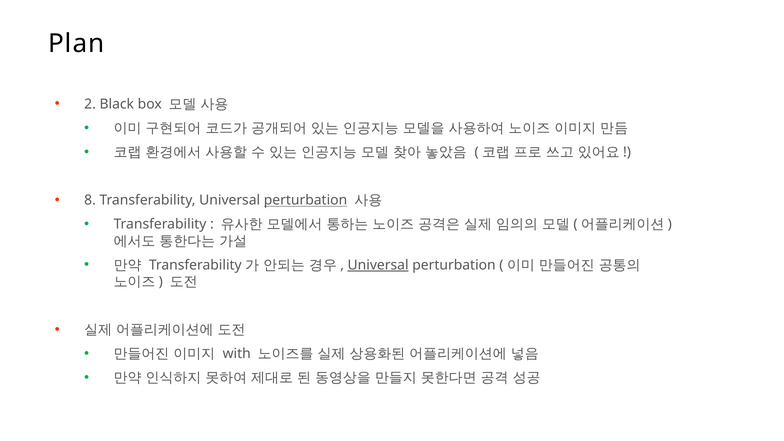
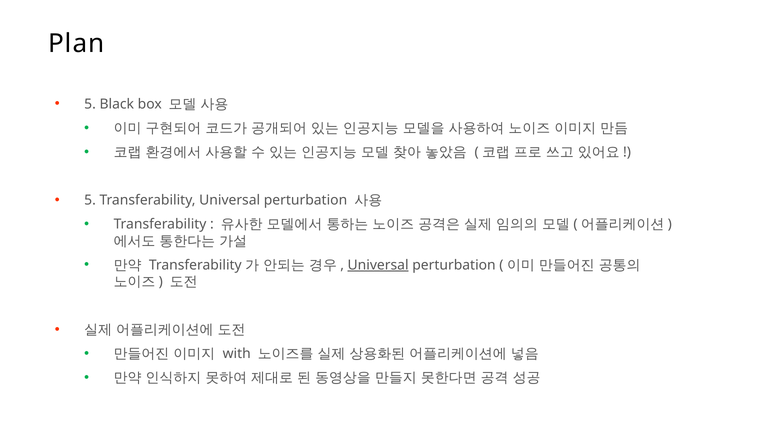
2 at (90, 104): 2 -> 5
8 at (90, 200): 8 -> 5
perturbation at (306, 200) underline: present -> none
